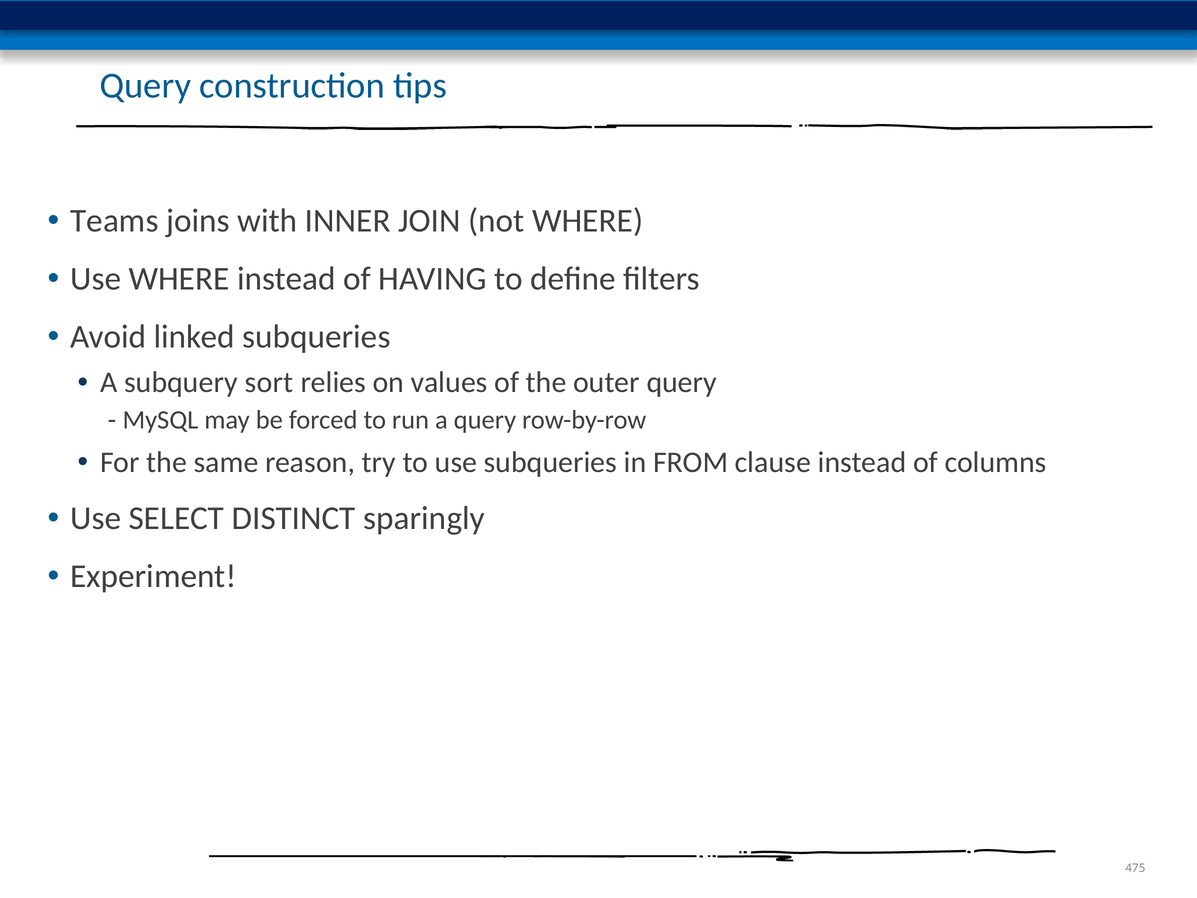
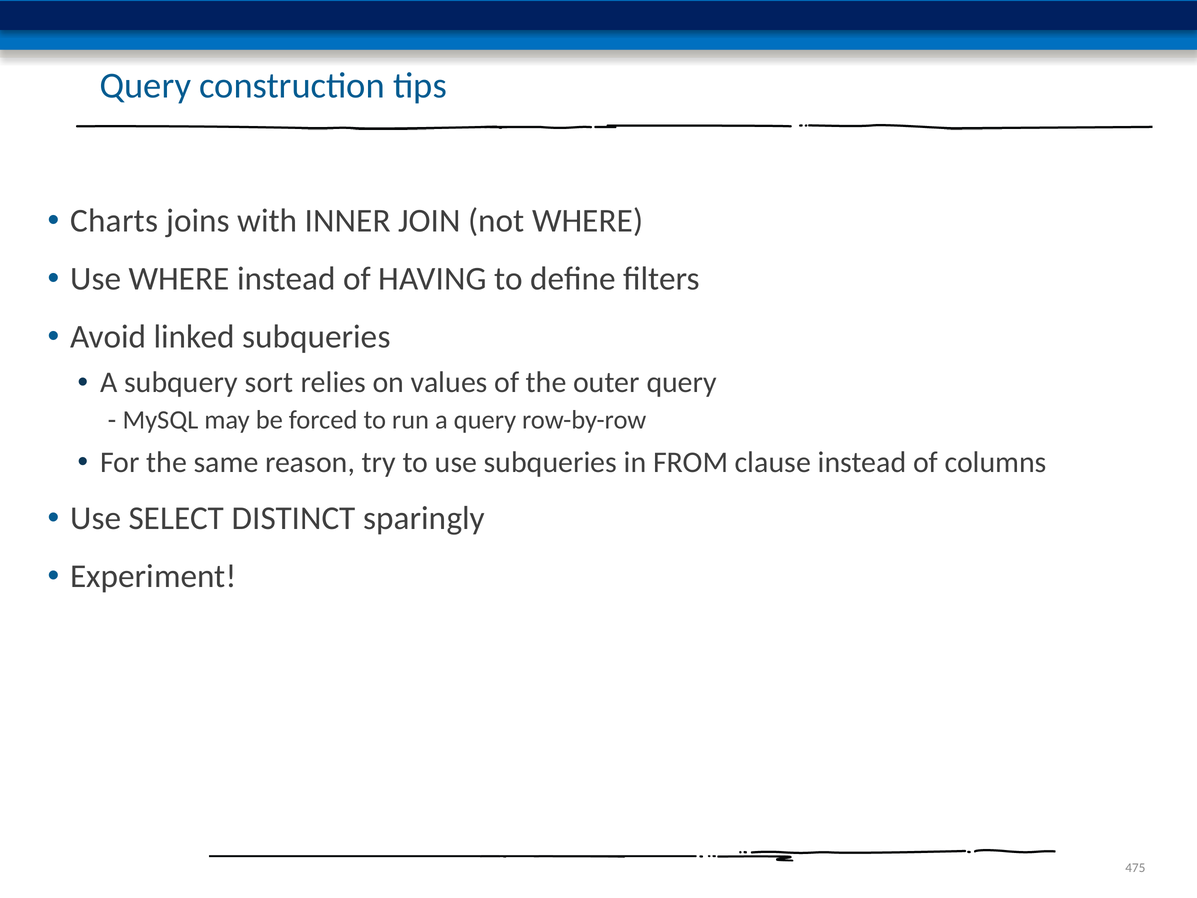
Teams: Teams -> Charts
